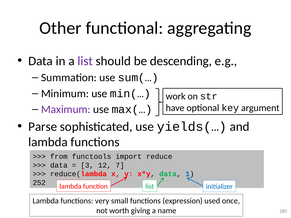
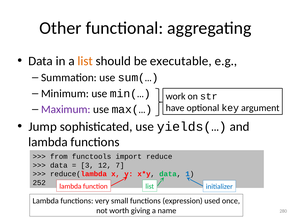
list at (85, 61) colour: purple -> orange
descending: descending -> executable
Parse: Parse -> Jump
